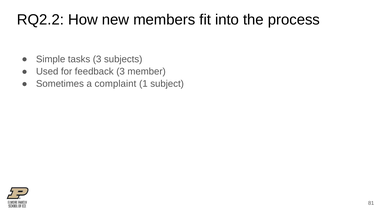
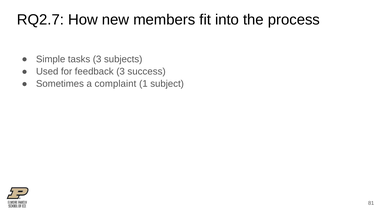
RQ2.2: RQ2.2 -> RQ2.7
member: member -> success
